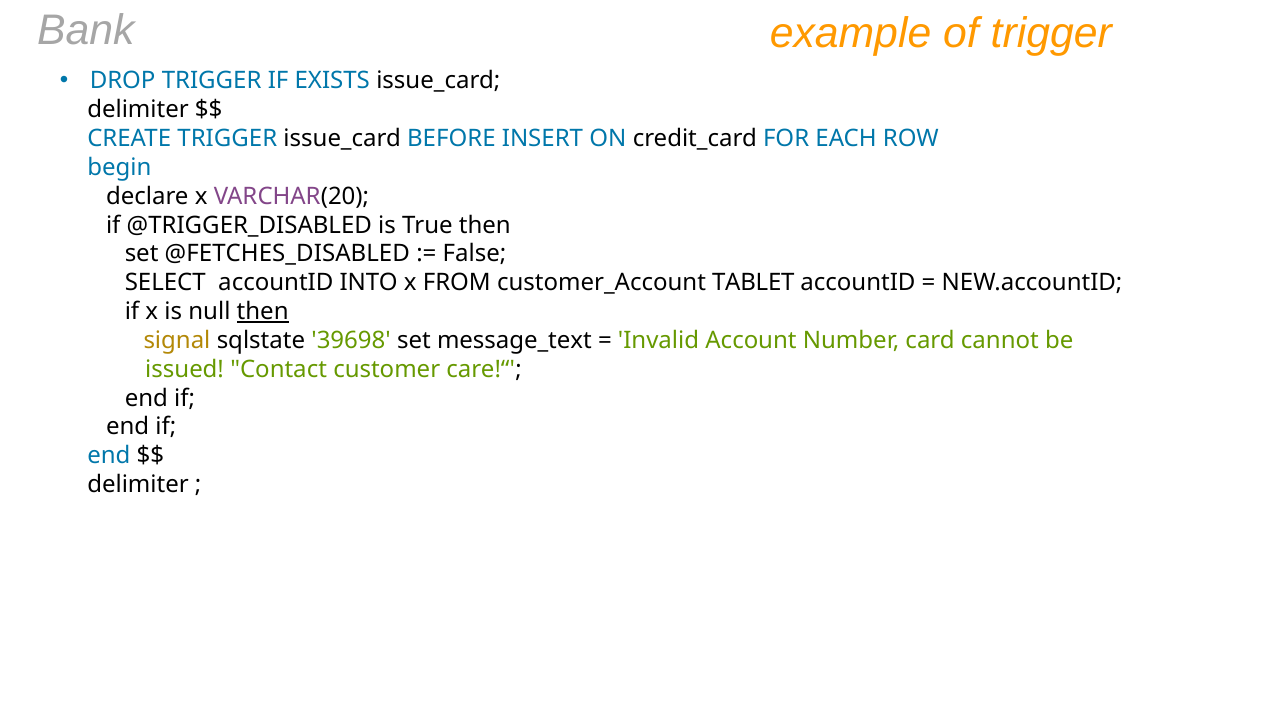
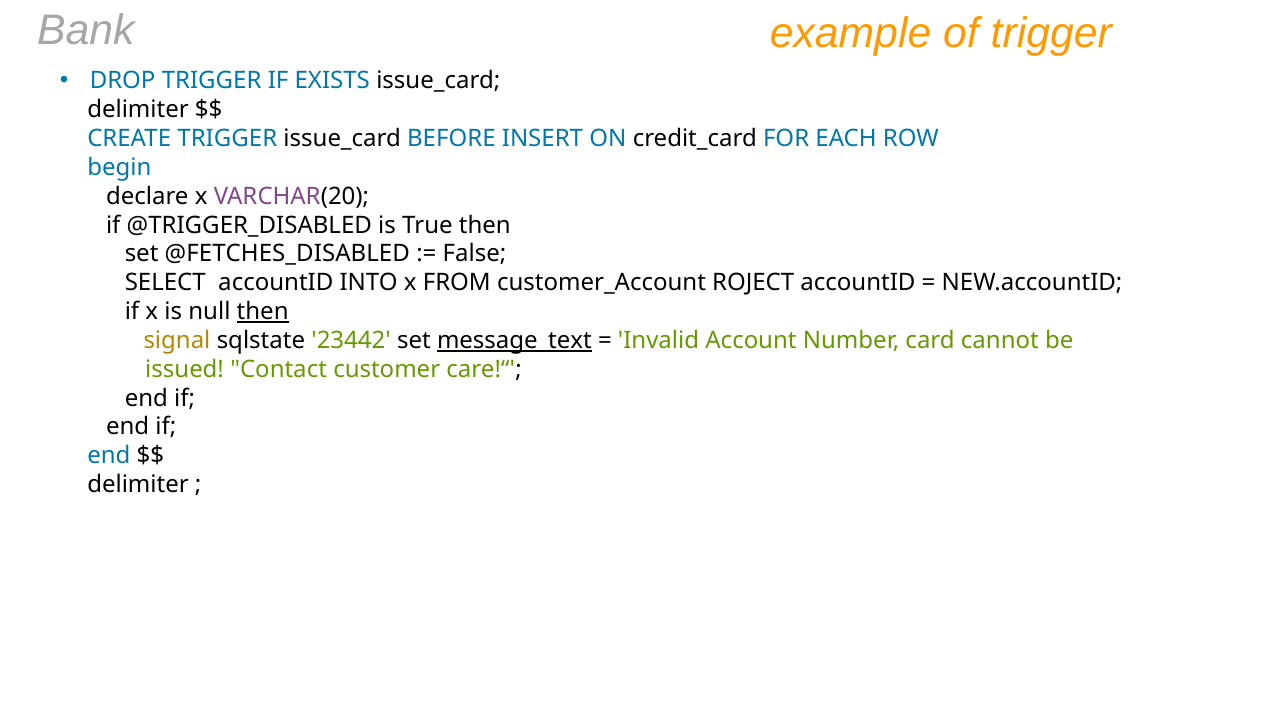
TABLET: TABLET -> ROJECT
39698: 39698 -> 23442
message_text underline: none -> present
